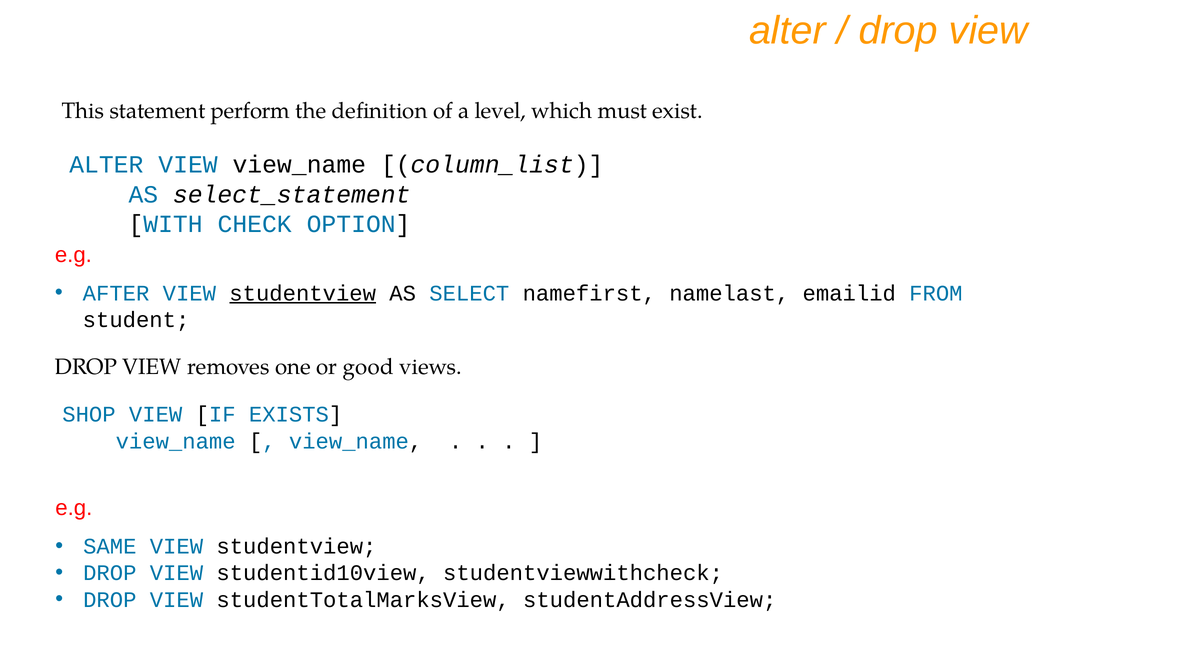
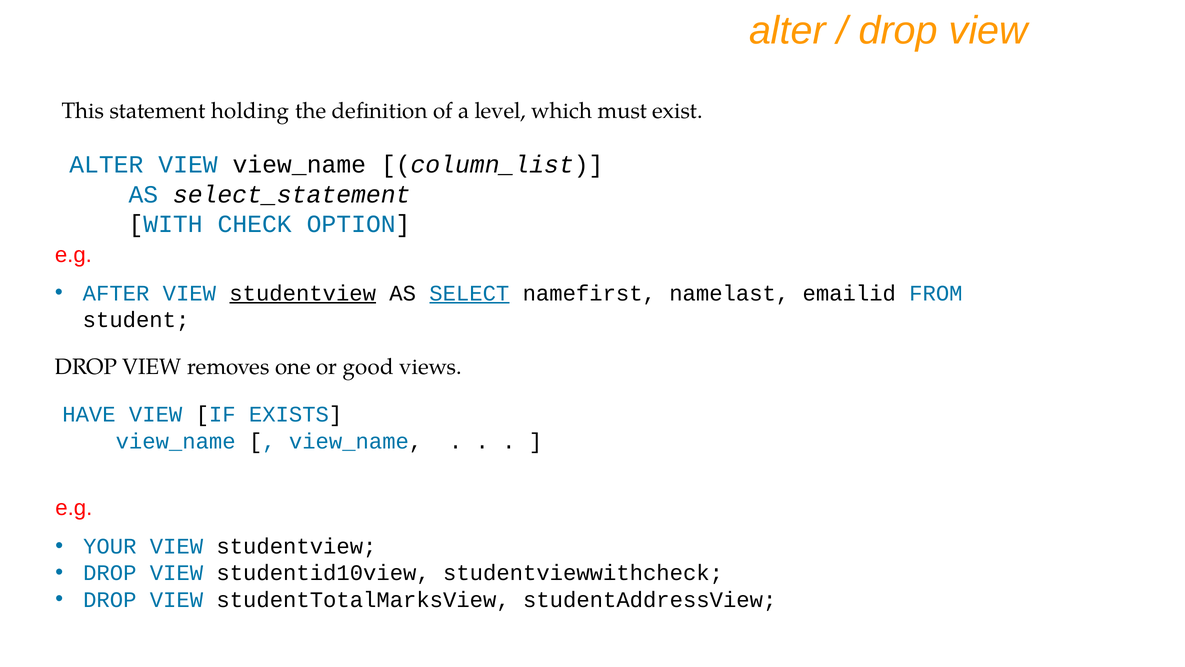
perform: perform -> holding
SELECT underline: none -> present
SHOP: SHOP -> HAVE
SAME: SAME -> YOUR
